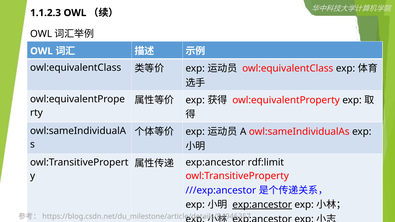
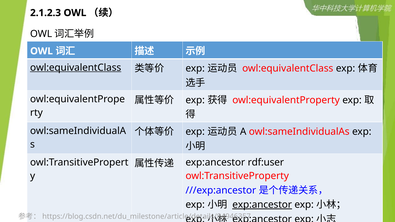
1.1.2.3: 1.1.2.3 -> 2.1.2.3
owl:equivalentClass at (76, 68) underline: none -> present
rdf:limit: rdf:limit -> rdf:user
